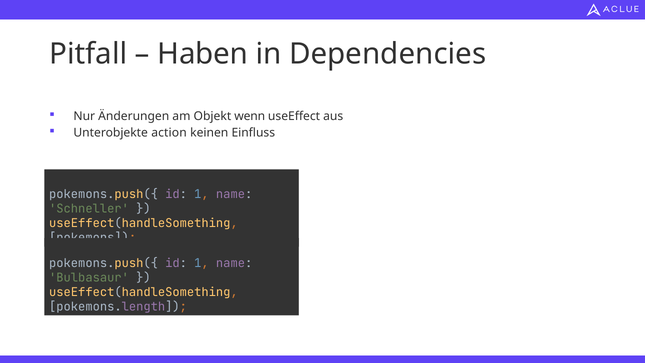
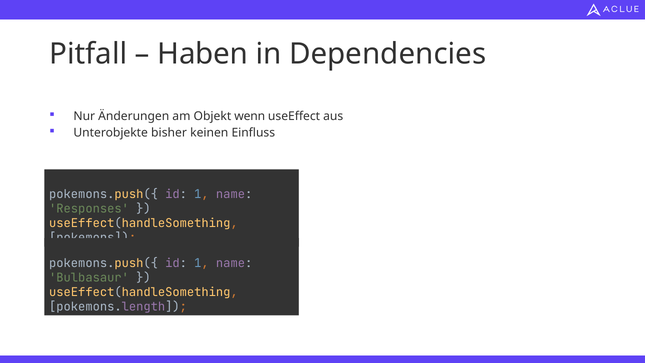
action: action -> bisher
Schneller: Schneller -> Responses
